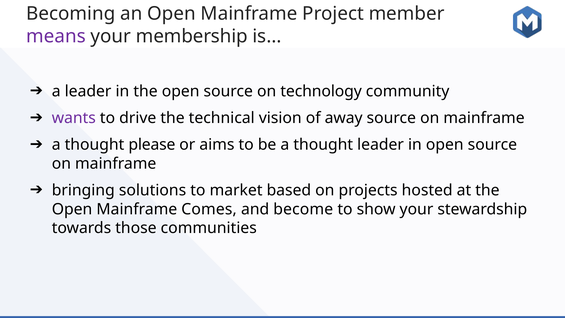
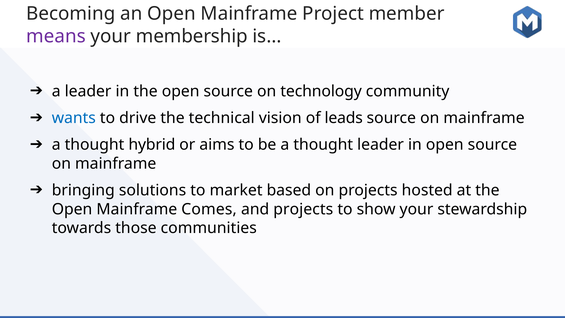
wants colour: purple -> blue
away: away -> leads
please: please -> hybrid
and become: become -> projects
